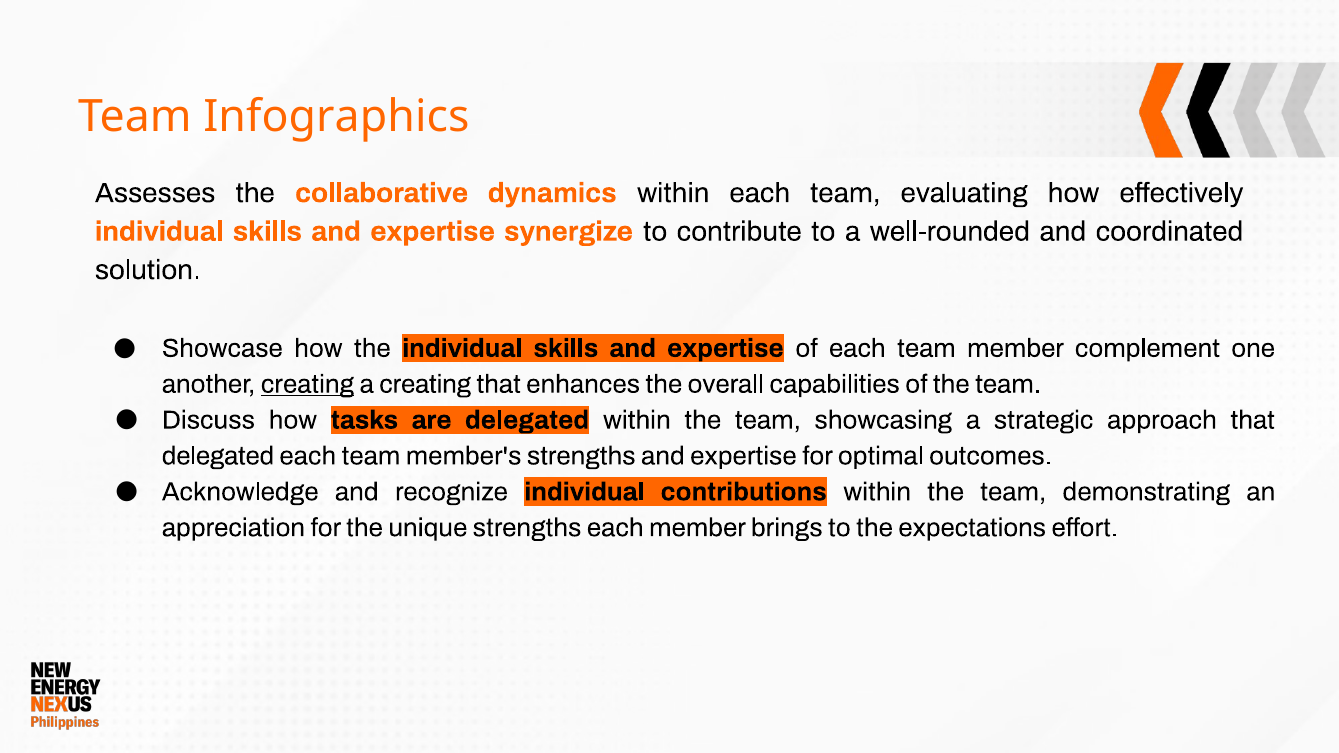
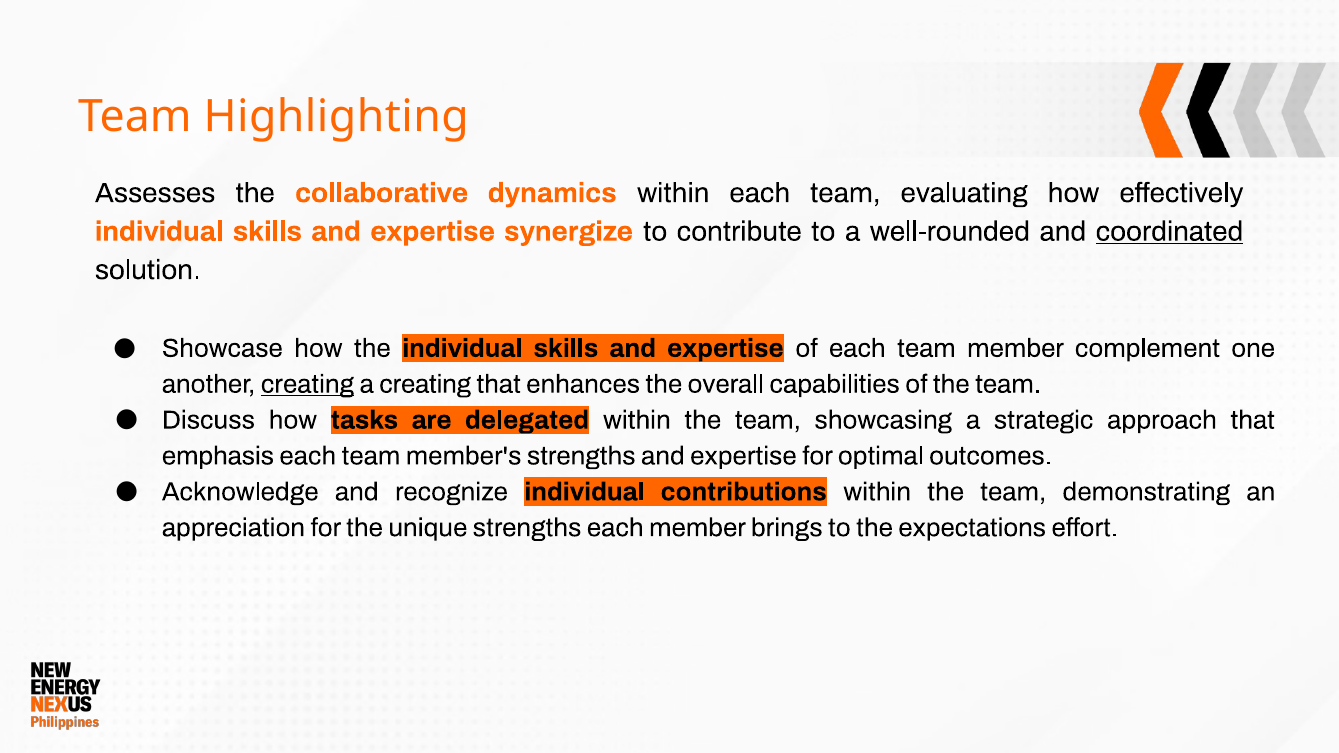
Infographics: Infographics -> Highlighting
coordinated underline: none -> present
delegated at (218, 456): delegated -> emphasis
